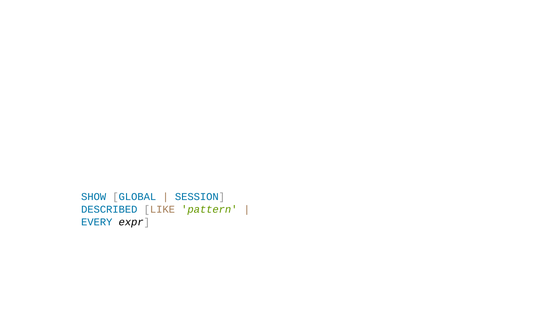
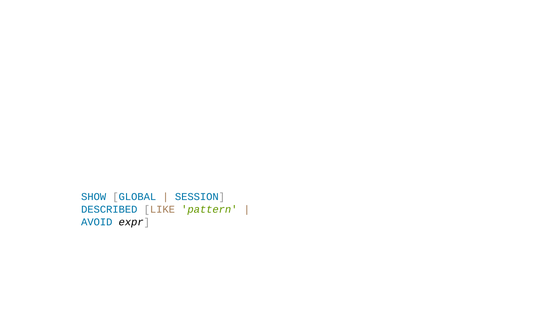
EVERY: EVERY -> AVOID
